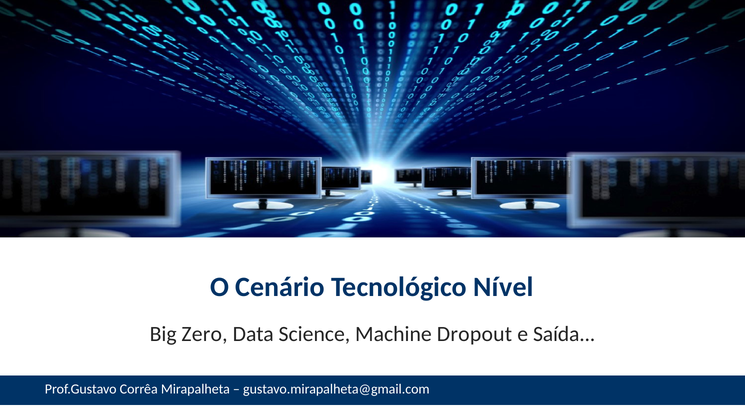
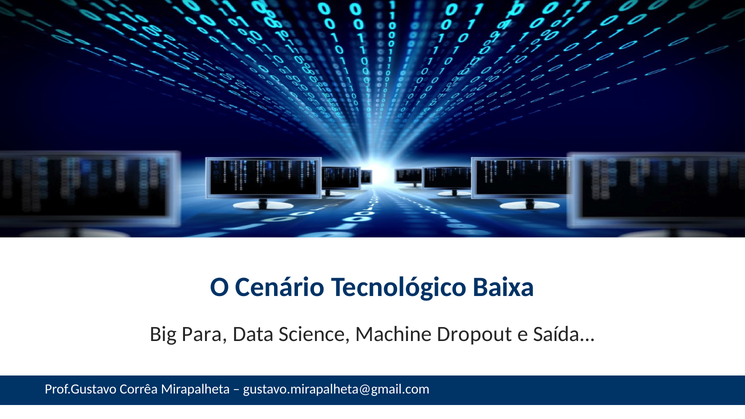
Nível: Nível -> Baixa
Zero: Zero -> Para
